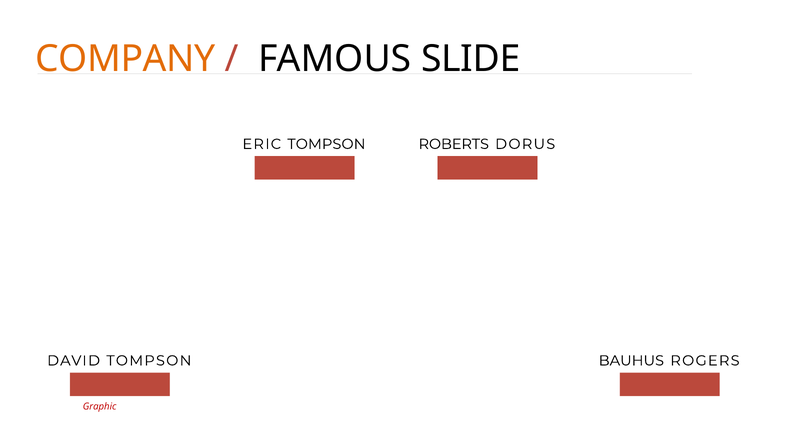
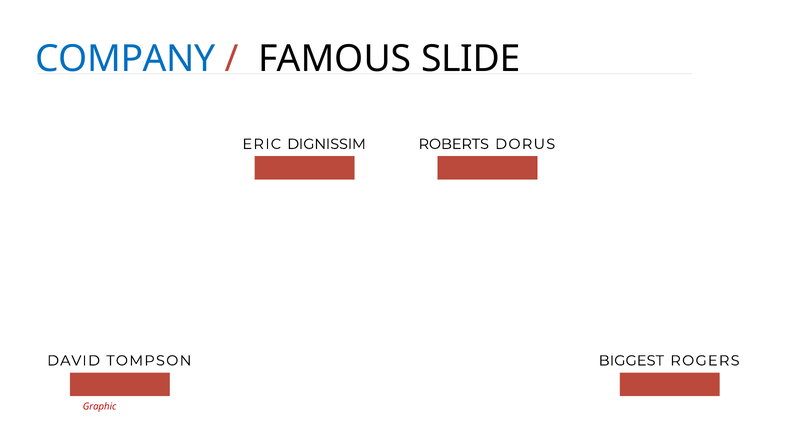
COMPANY colour: orange -> blue
ERIC TOMPSON: TOMPSON -> DIGNISSIM
BAUHUS: BAUHUS -> BIGGEST
